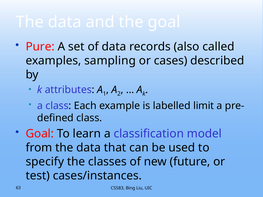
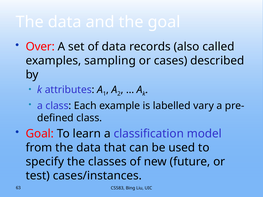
Pure: Pure -> Over
limit: limit -> vary
